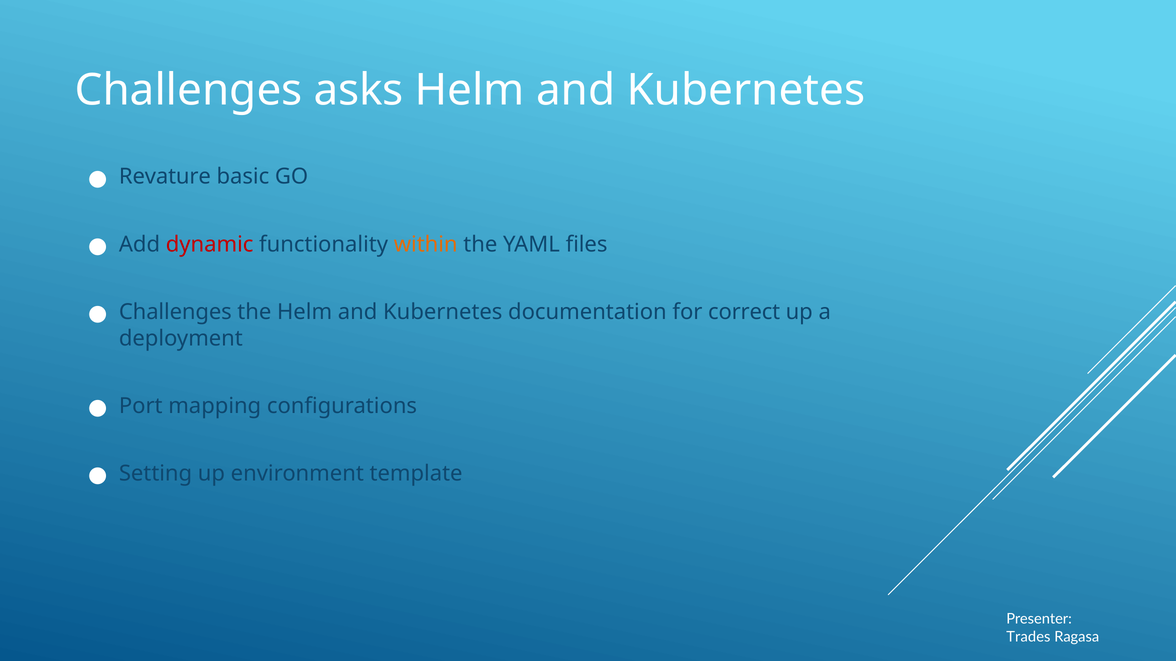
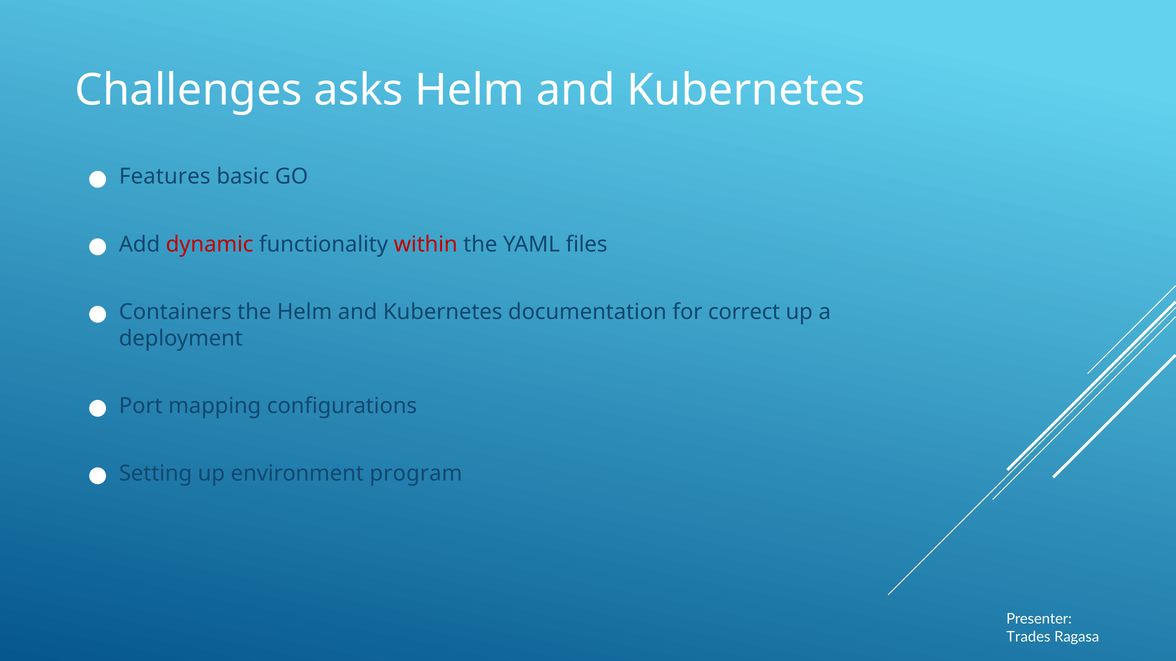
Revature: Revature -> Features
within colour: orange -> red
Challenges at (175, 312): Challenges -> Containers
template: template -> program
